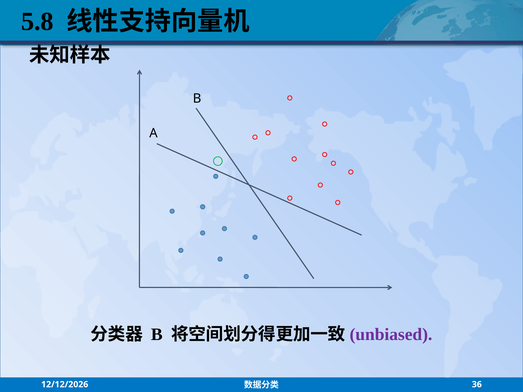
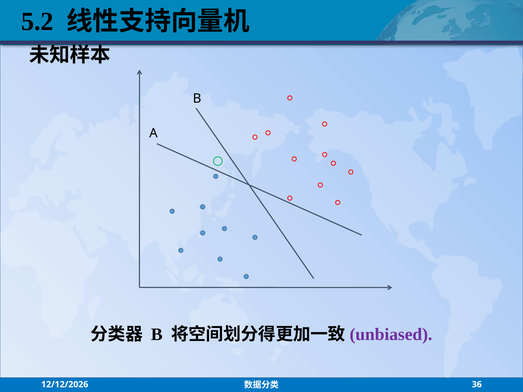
5.8: 5.8 -> 5.2
